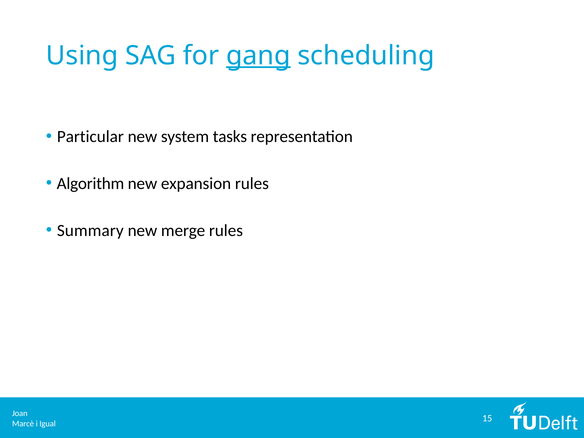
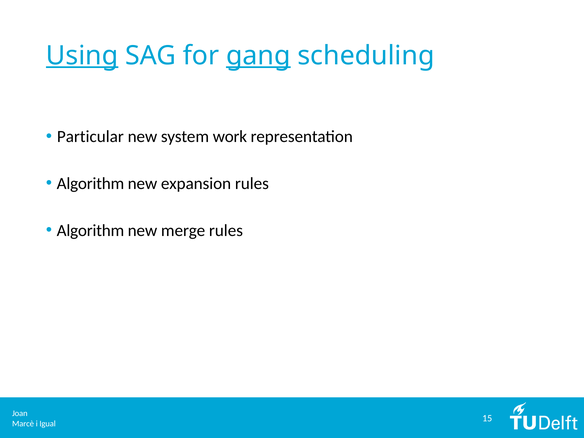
Using underline: none -> present
tasks: tasks -> work
Summary at (90, 231): Summary -> Algorithm
